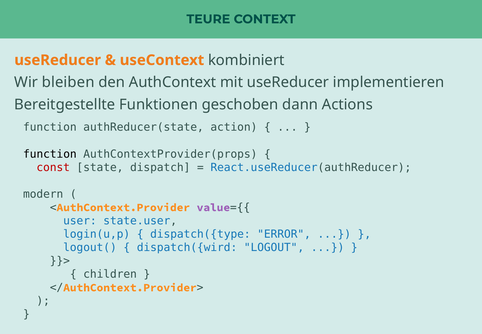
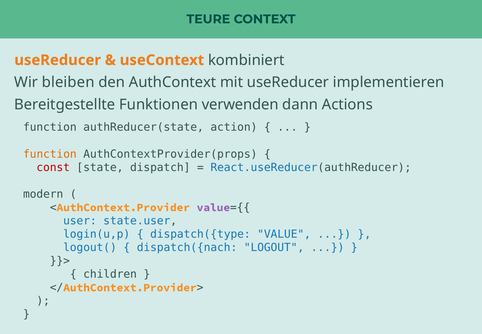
geschoben: geschoben -> verwenden
function at (50, 154) colour: black -> orange
dispatch({type ERROR: ERROR -> VALUE
dispatch({wird: dispatch({wird -> dispatch({nach
